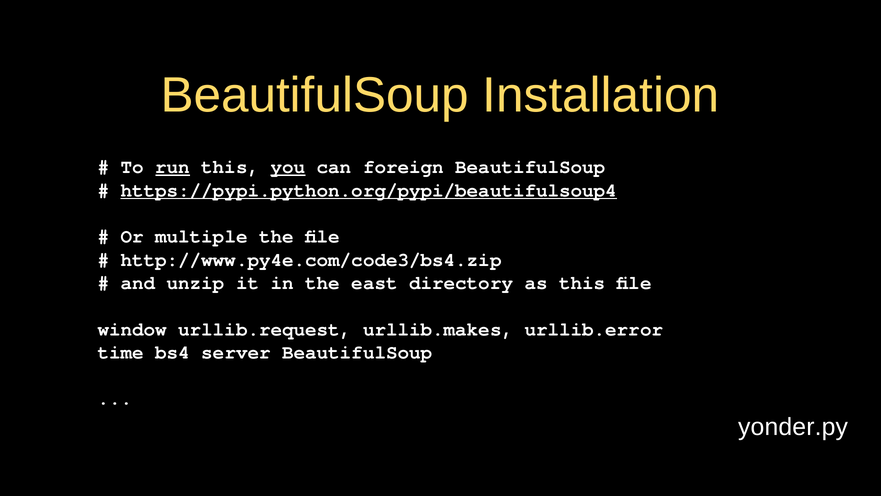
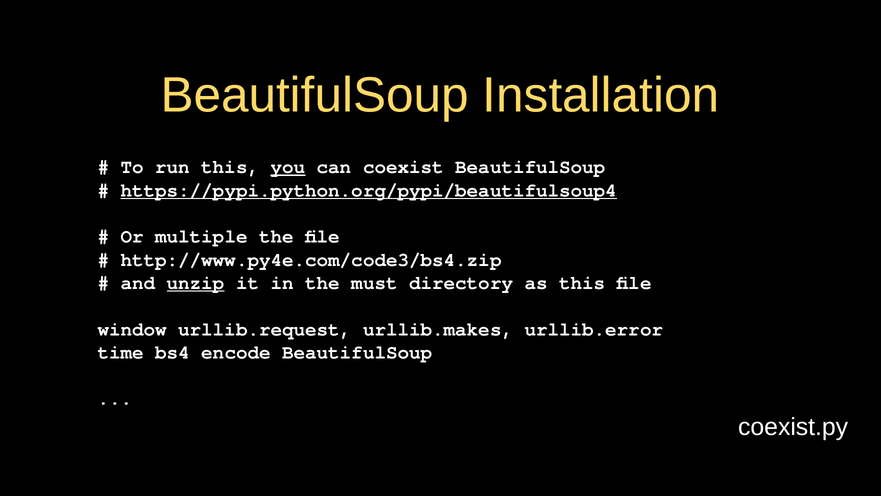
run underline: present -> none
foreign: foreign -> coexist
unzip underline: none -> present
east: east -> must
server: server -> encode
yonder.py: yonder.py -> coexist.py
